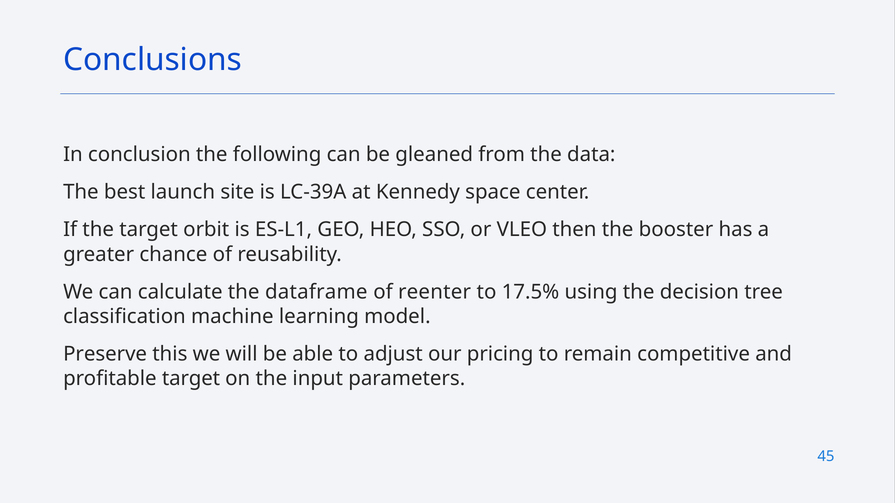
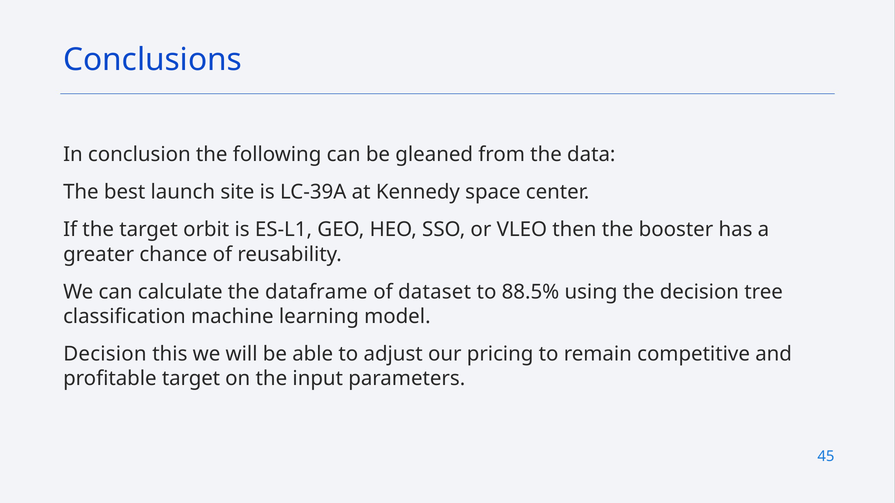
reenter: reenter -> dataset
17.5%: 17.5% -> 88.5%
Preserve at (105, 354): Preserve -> Decision
